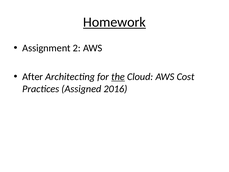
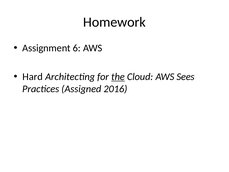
Homework underline: present -> none
2: 2 -> 6
After: After -> Hard
Cost: Cost -> Sees
